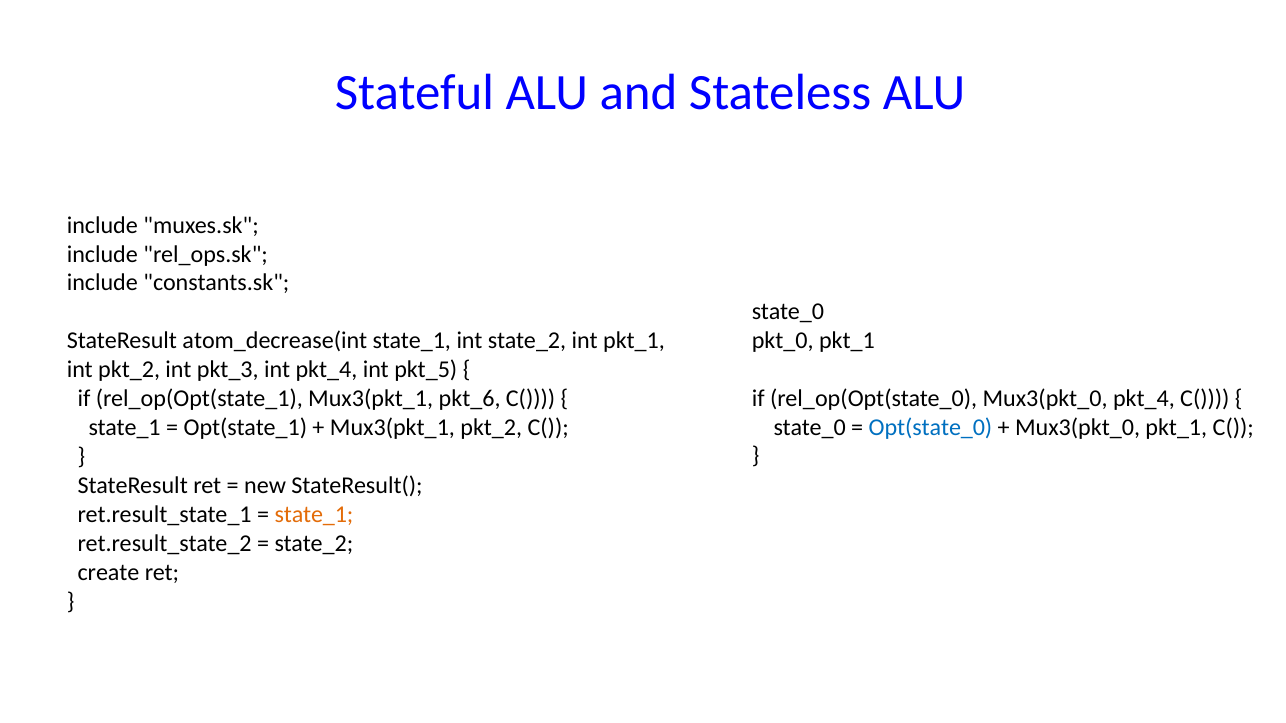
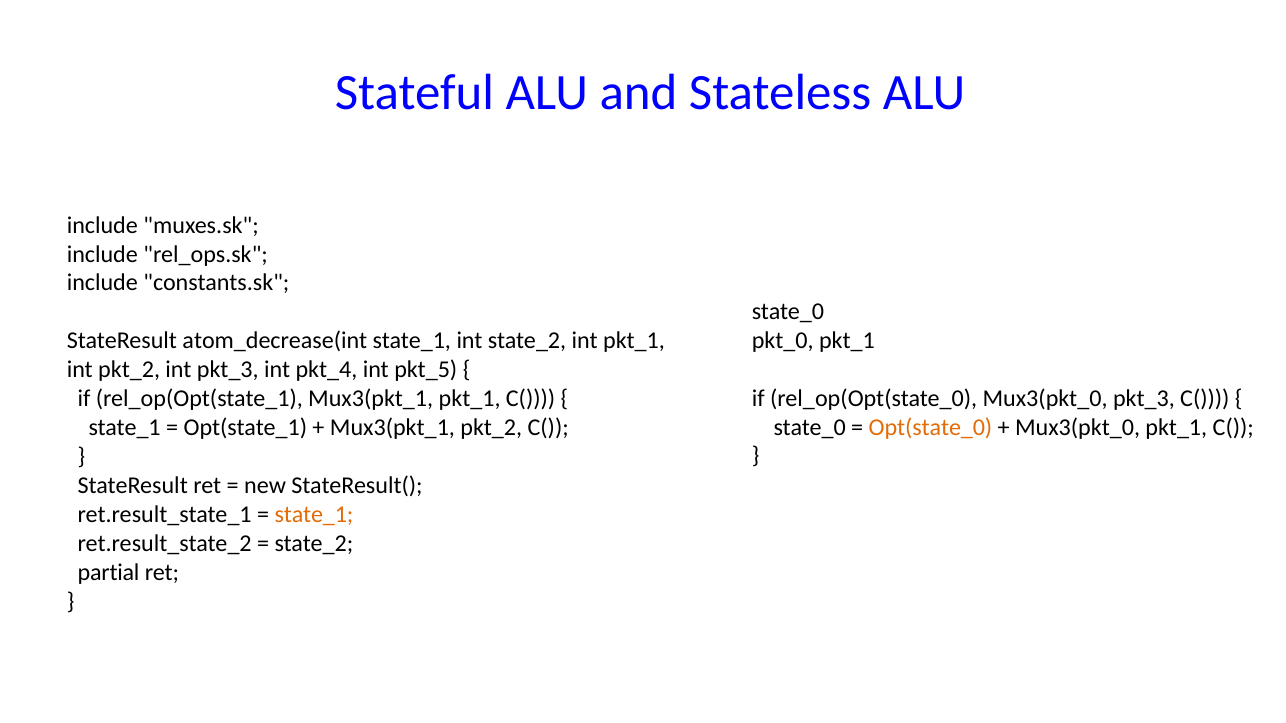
Mux3(pkt_0 pkt_4: pkt_4 -> pkt_3
Mux3(pkt_1 pkt_6: pkt_6 -> pkt_1
Opt(state_0 colour: blue -> orange
create: create -> partial
